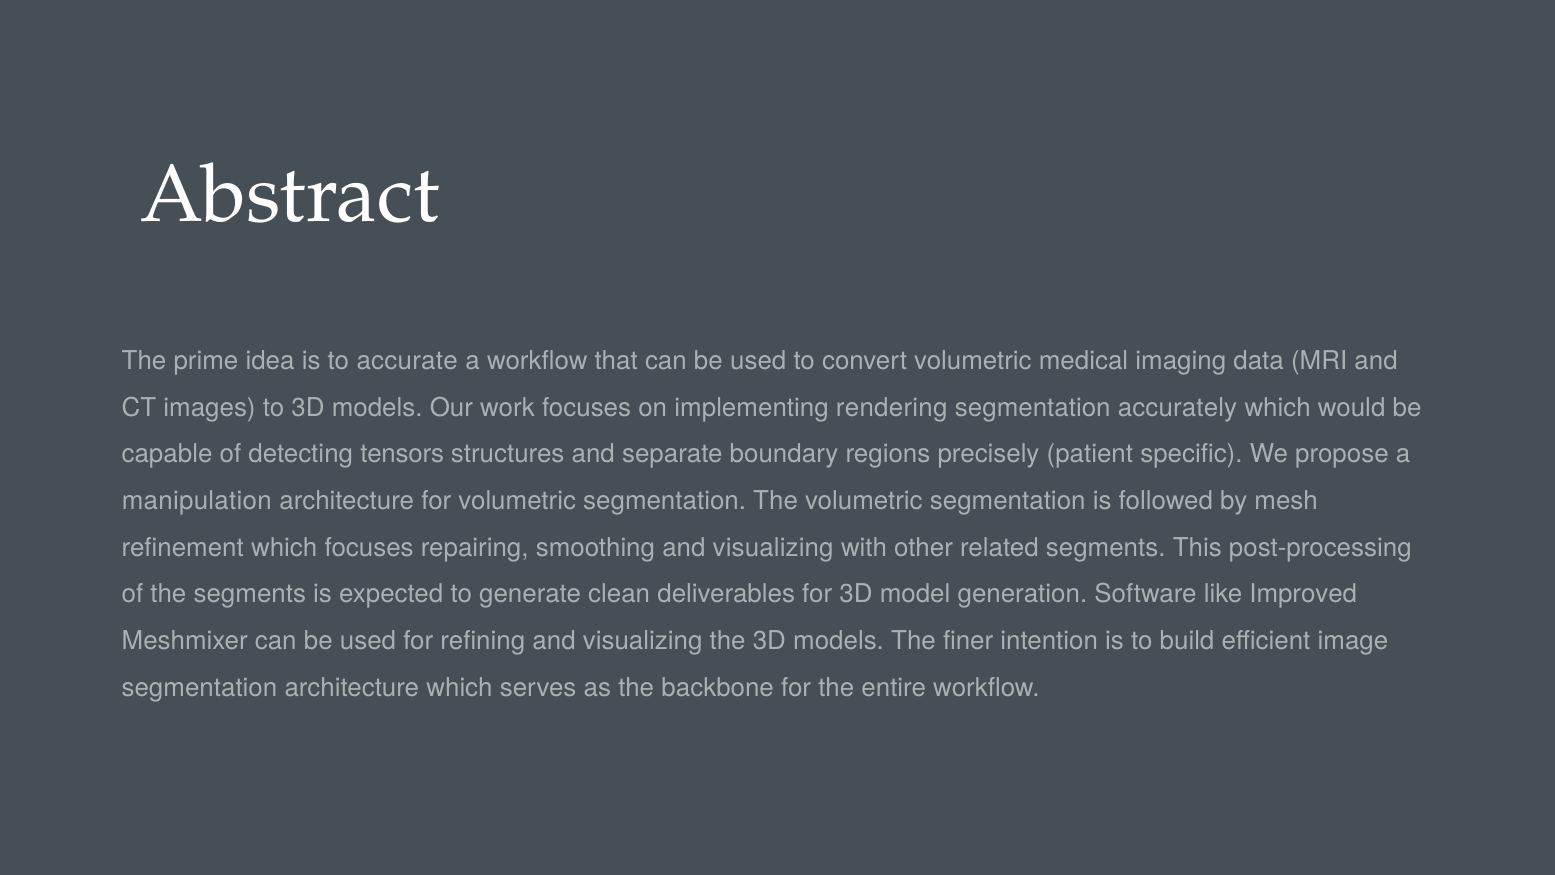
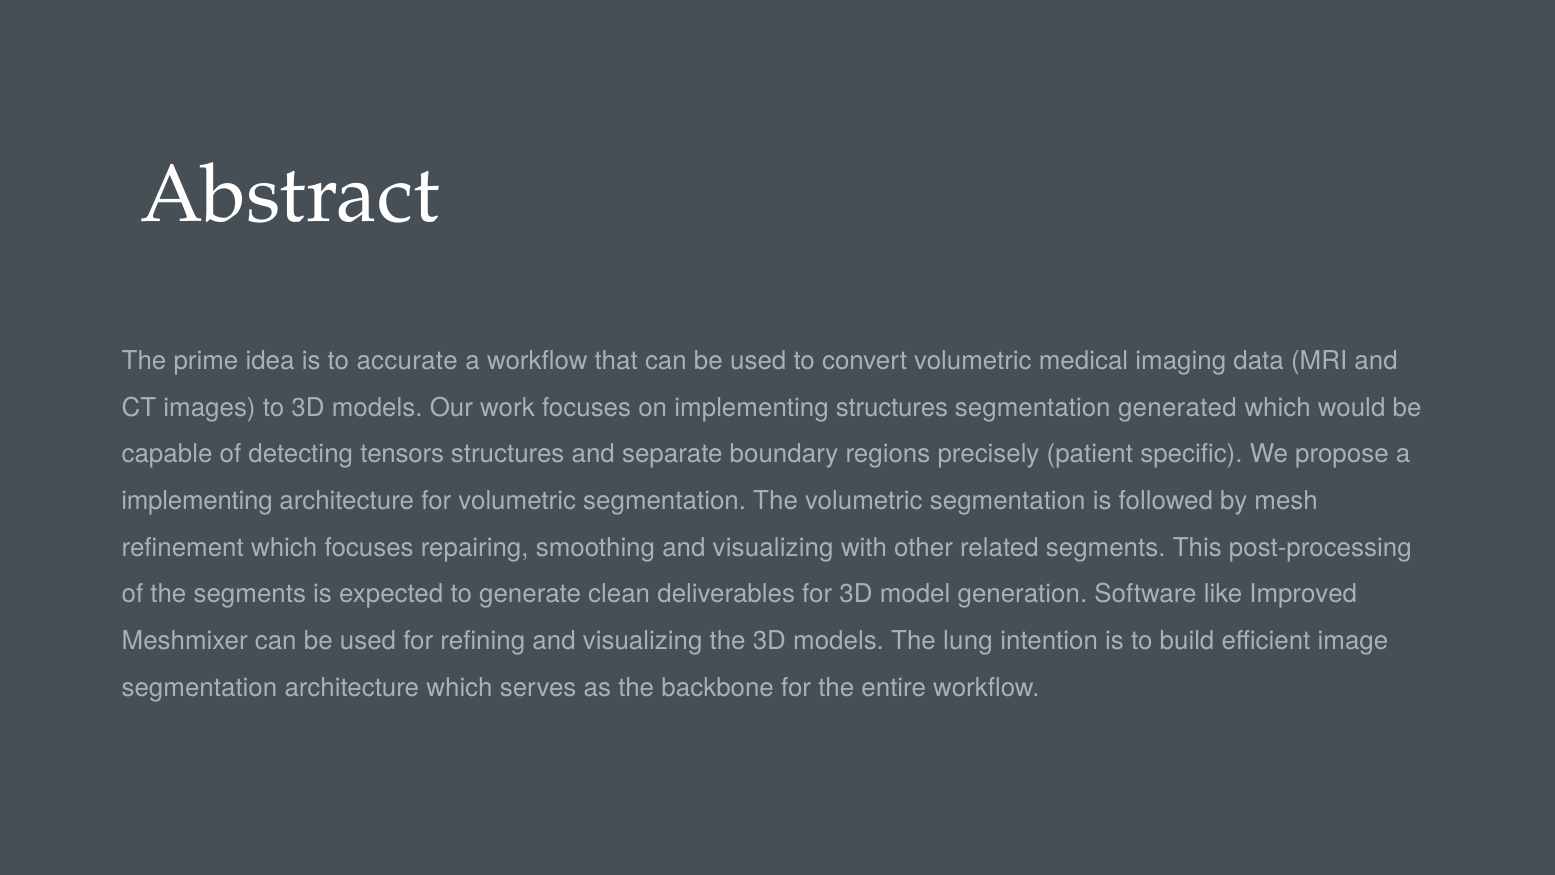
implementing rendering: rendering -> structures
accurately: accurately -> generated
manipulation at (197, 501): manipulation -> implementing
finer: finer -> lung
